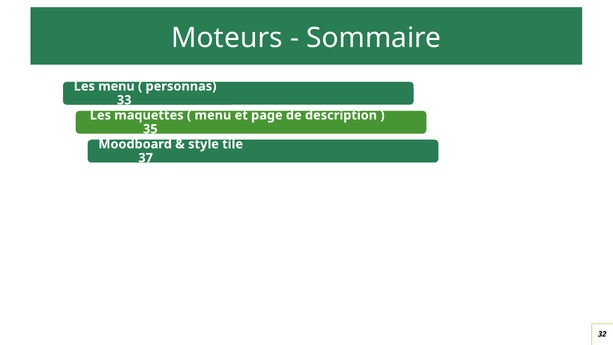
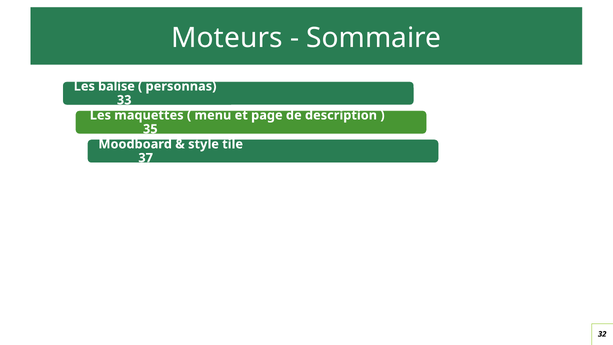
Les menu: menu -> balise
